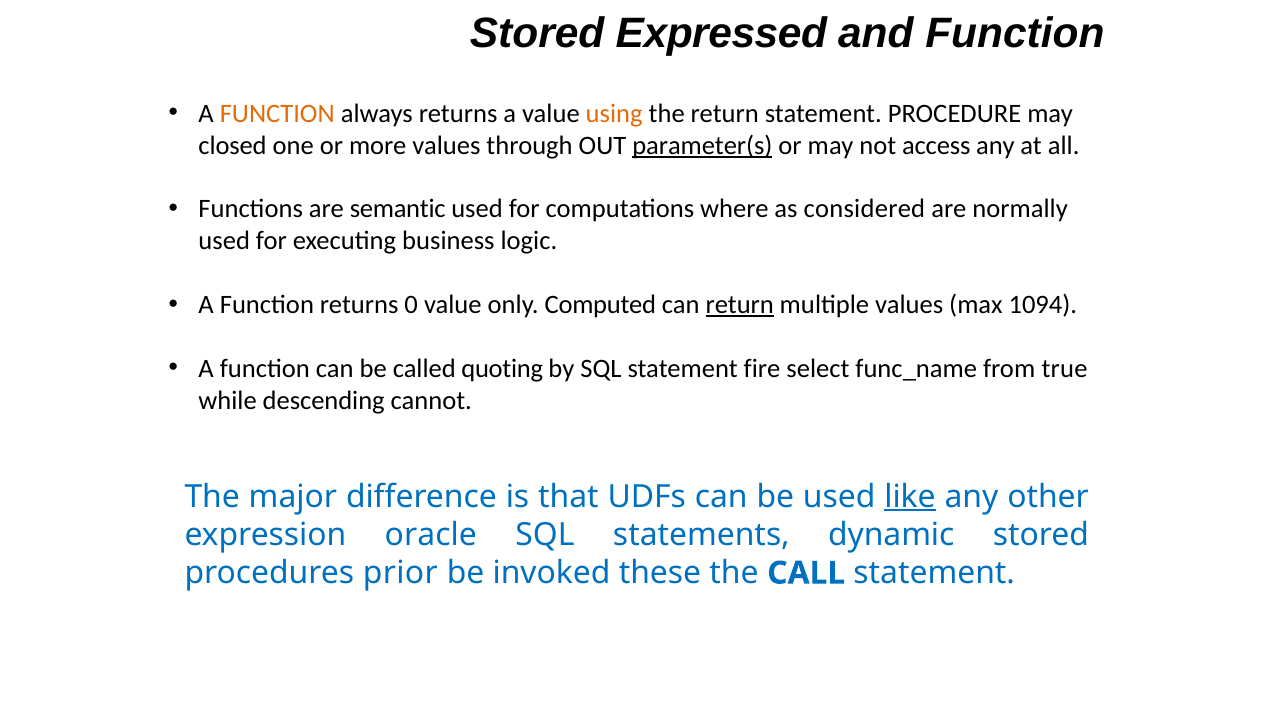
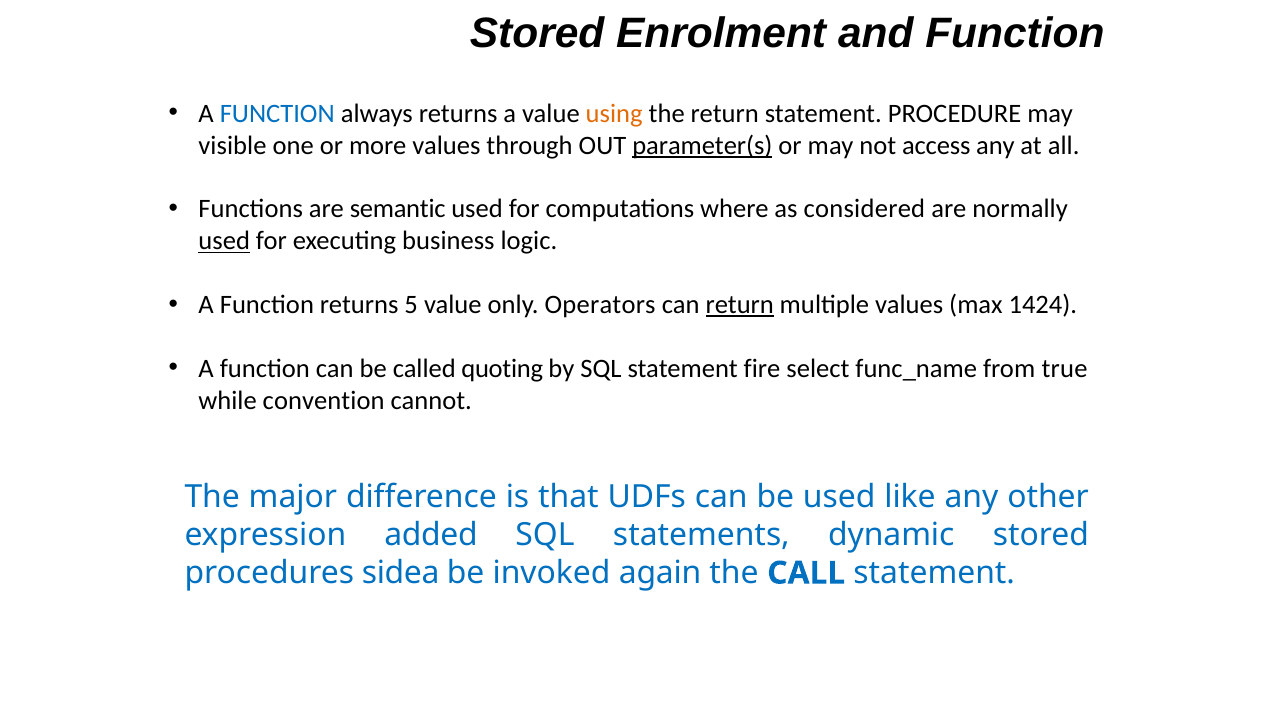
Expressed: Expressed -> Enrolment
FUNCTION at (277, 114) colour: orange -> blue
closed: closed -> visible
used at (224, 241) underline: none -> present
0: 0 -> 5
Computed: Computed -> Operators
1094: 1094 -> 1424
descending: descending -> convention
like underline: present -> none
oracle: oracle -> added
prior: prior -> sidea
these: these -> again
